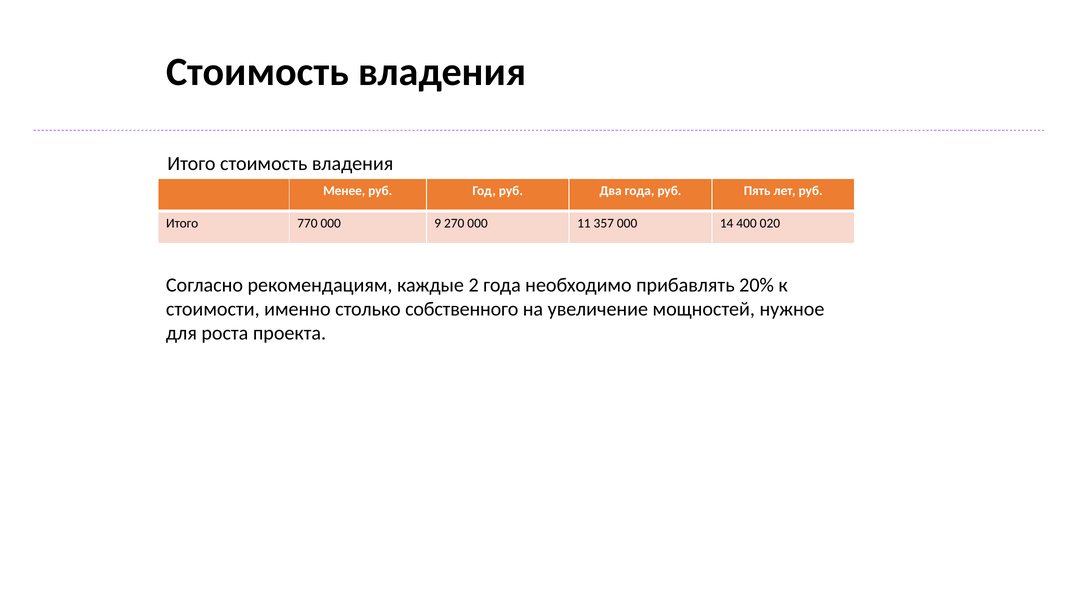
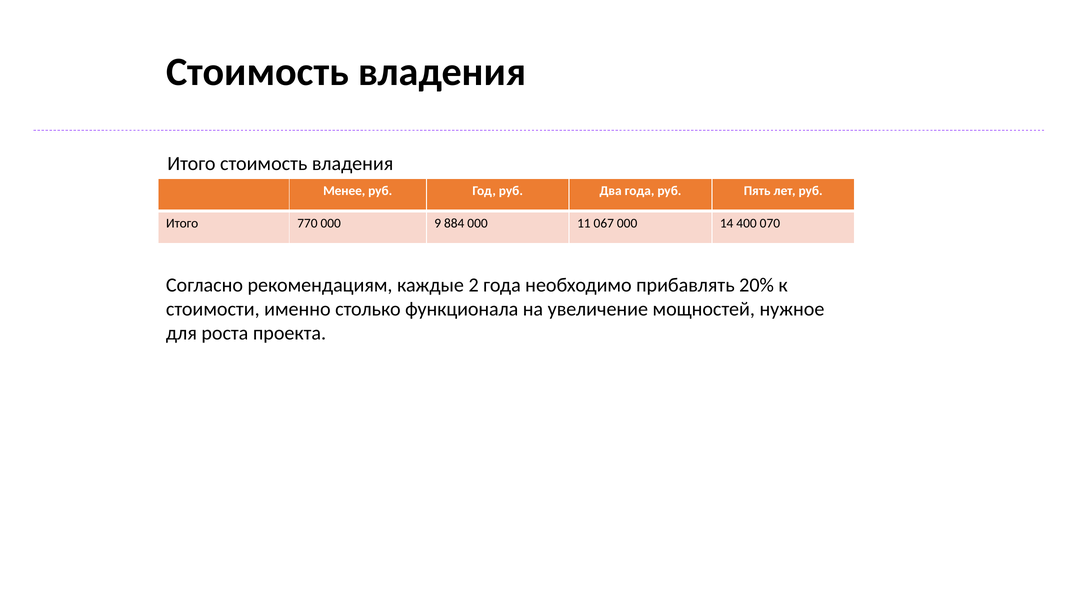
270: 270 -> 884
357: 357 -> 067
020: 020 -> 070
собственного: собственного -> функционала
